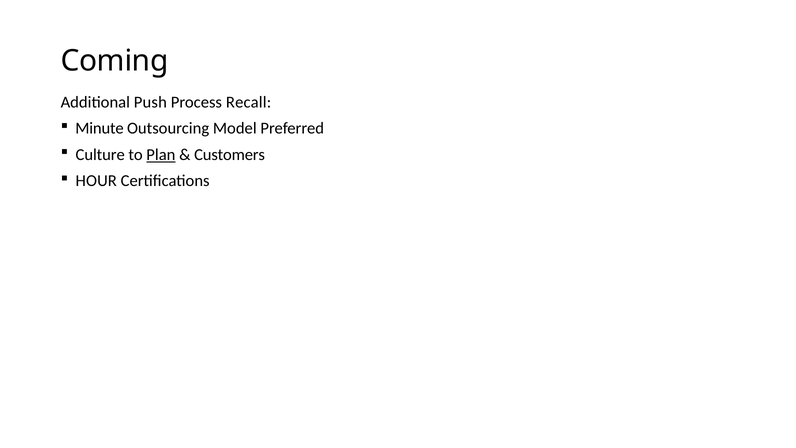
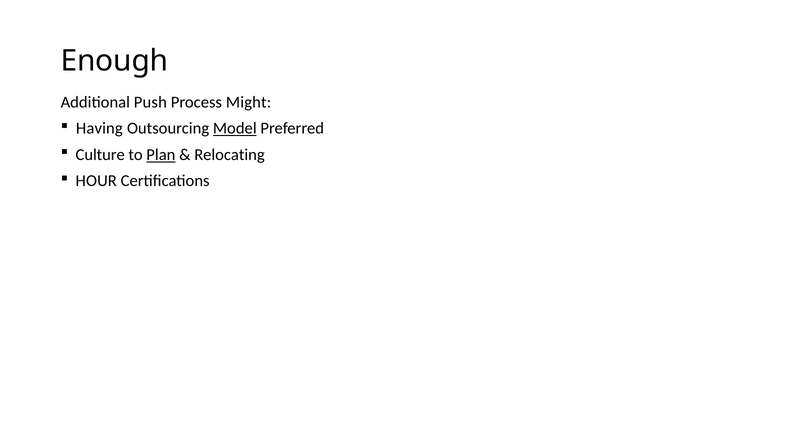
Coming: Coming -> Enough
Recall: Recall -> Might
Minute: Minute -> Having
Model underline: none -> present
Customers: Customers -> Relocating
